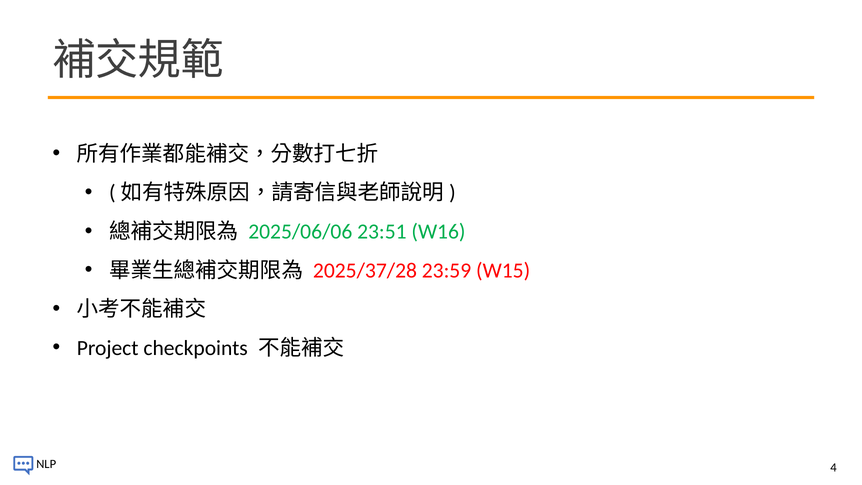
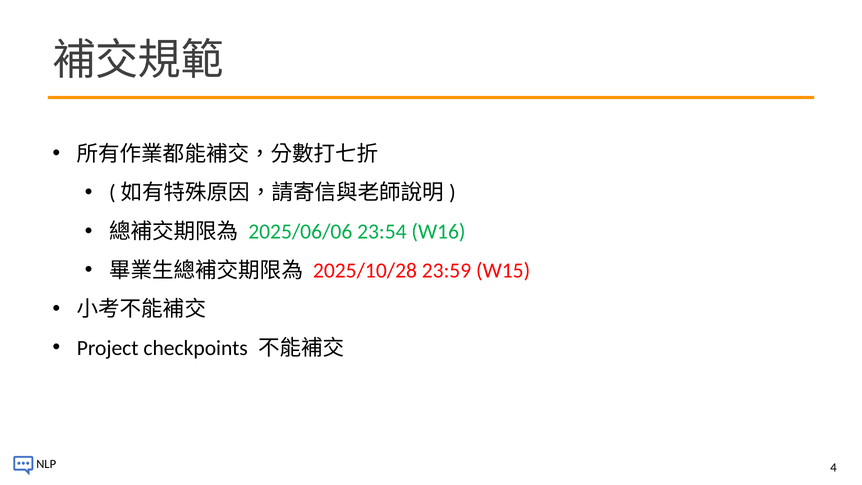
23:51: 23:51 -> 23:54
2025/37/28: 2025/37/28 -> 2025/10/28
